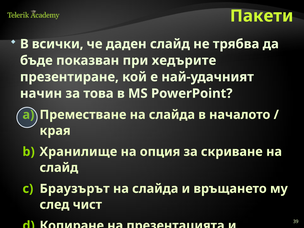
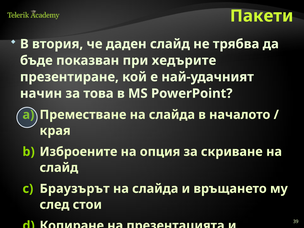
всички: всички -> втория
Хранилище: Хранилище -> Изброените
чист: чист -> стои
